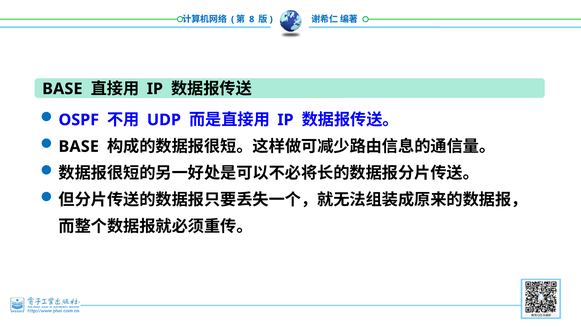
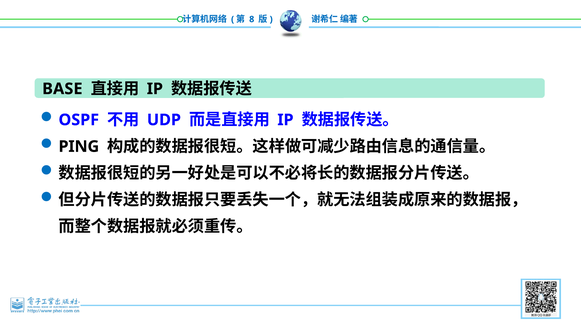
BASE at (79, 146): BASE -> PING
